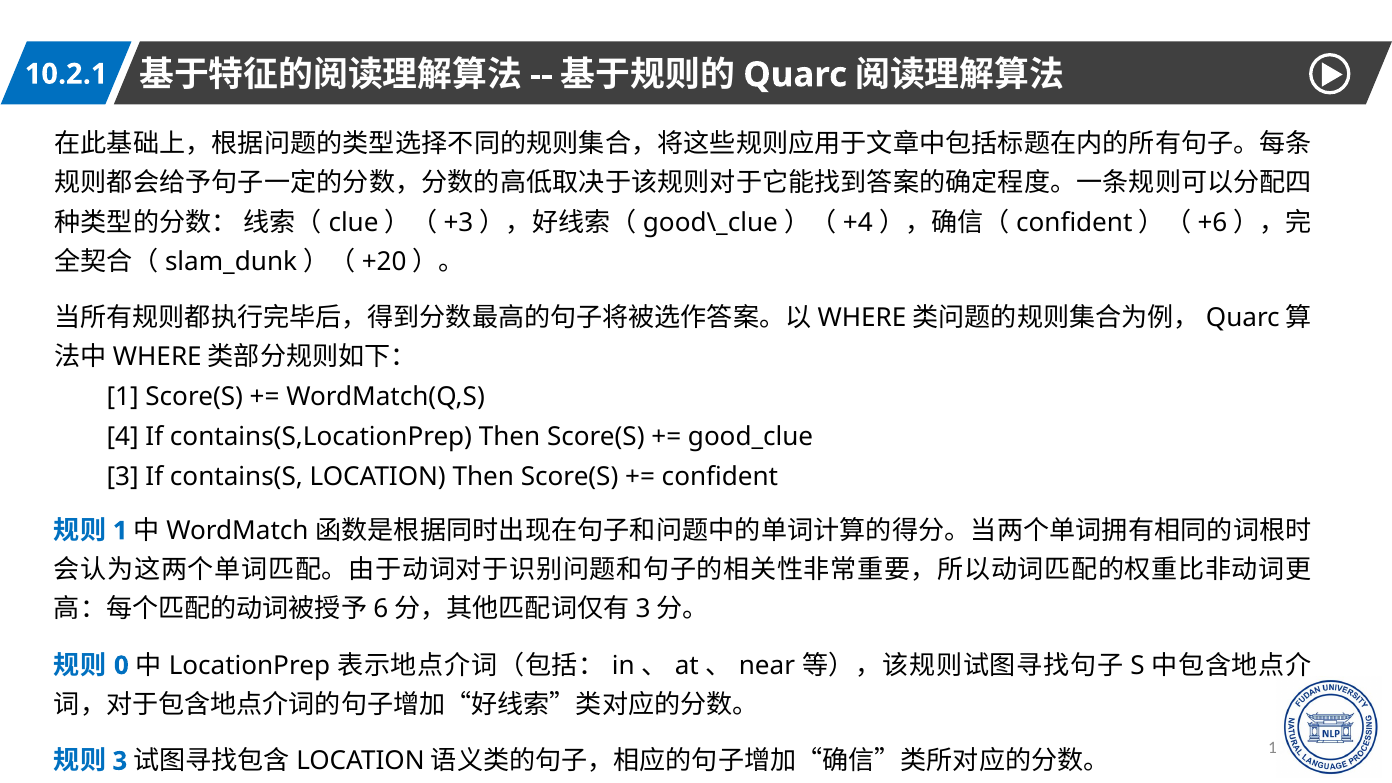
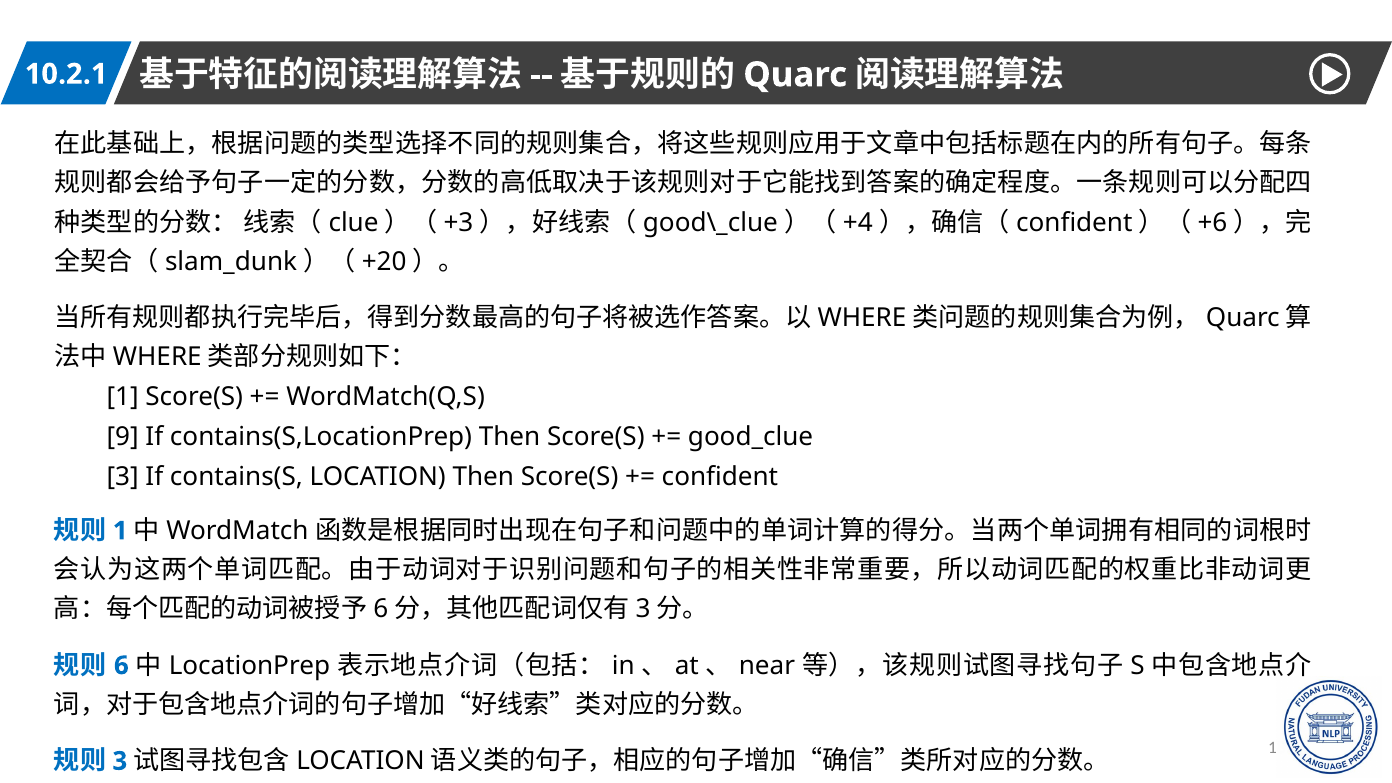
4: 4 -> 9
0: 0 -> 6
